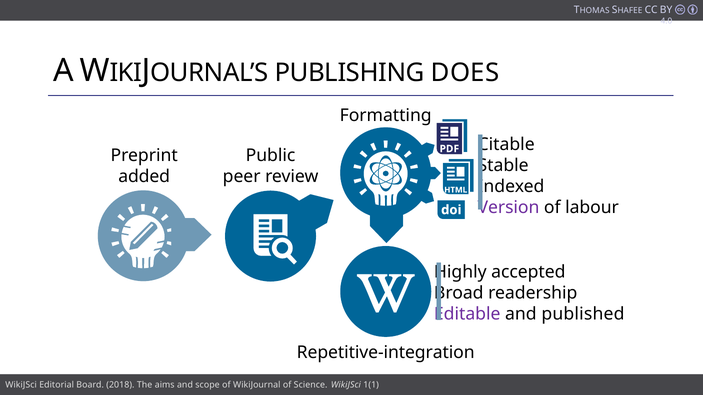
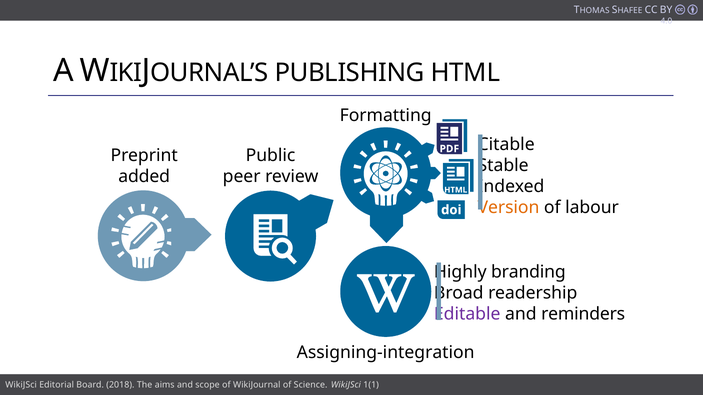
PUBLISHING DOES: DOES -> HTML
Version colour: purple -> orange
accepted: accepted -> branding
published: published -> reminders
Repetitive-integration: Repetitive-integration -> Assigning-integration
